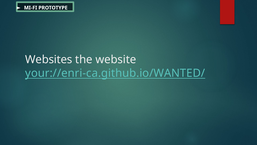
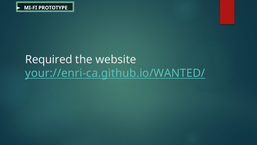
Websites: Websites -> Required
